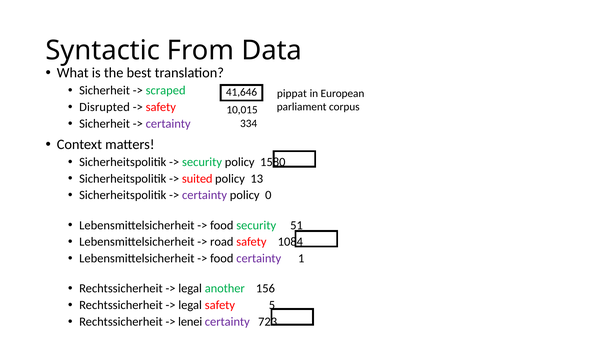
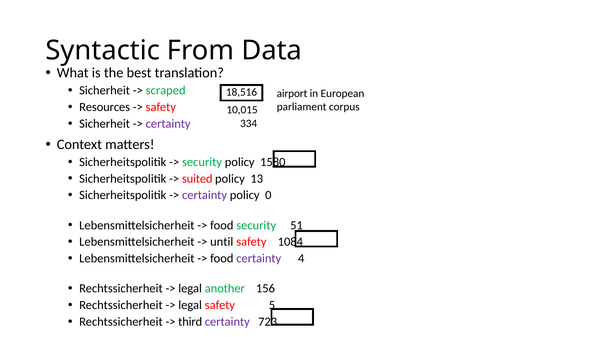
41,646: 41,646 -> 18,516
pippat: pippat -> airport
Disrupted: Disrupted -> Resources
road: road -> until
1: 1 -> 4
lenei: lenei -> third
